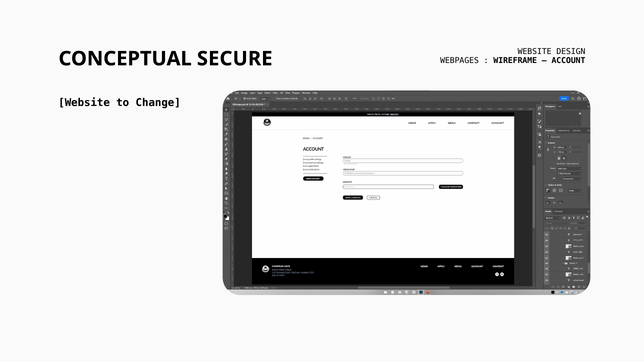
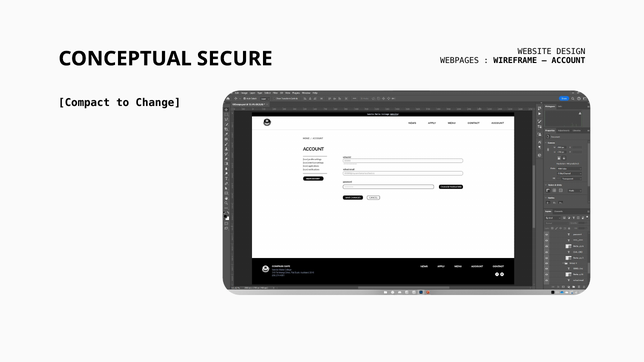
Website at (84, 103): Website -> Compact
